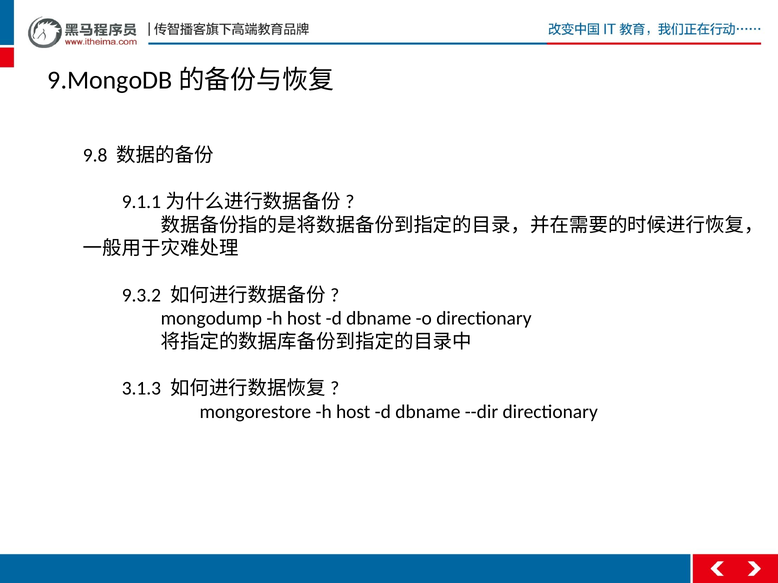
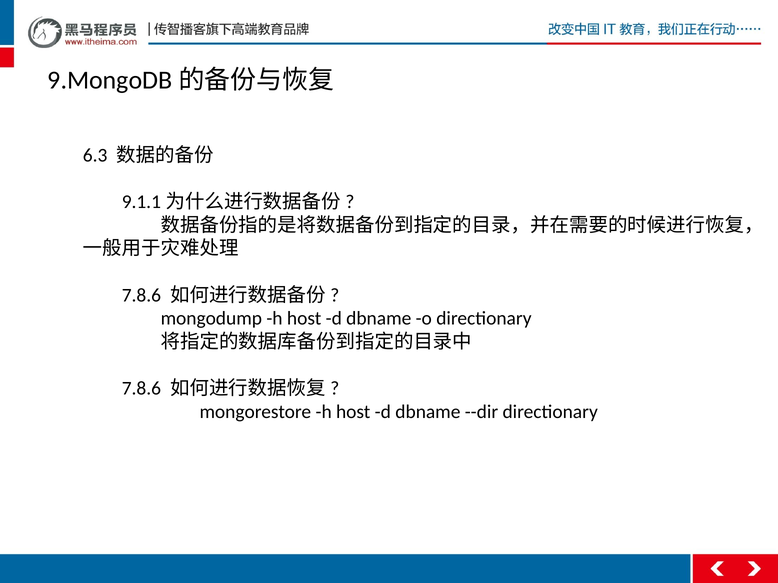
9.8: 9.8 -> 6.3
9.3.2 at (141, 295): 9.3.2 -> 7.8.6
3.1.3 at (141, 389): 3.1.3 -> 7.8.6
